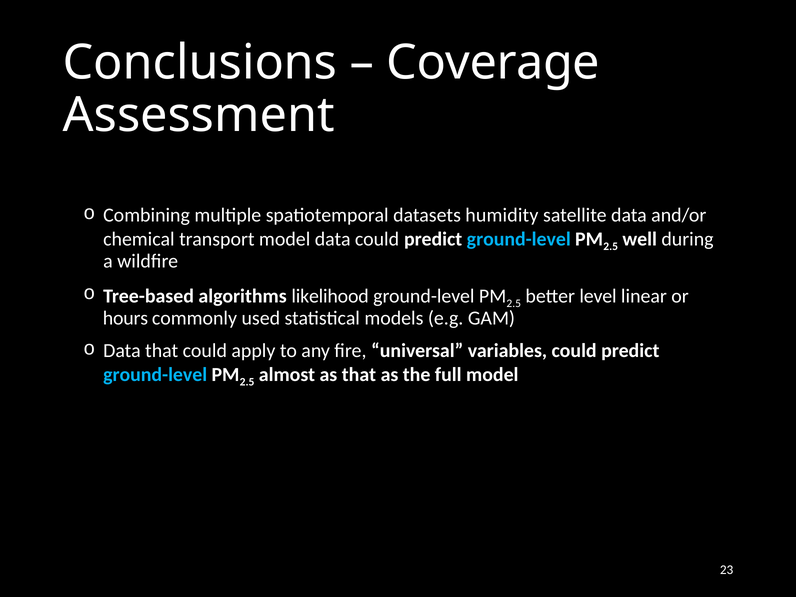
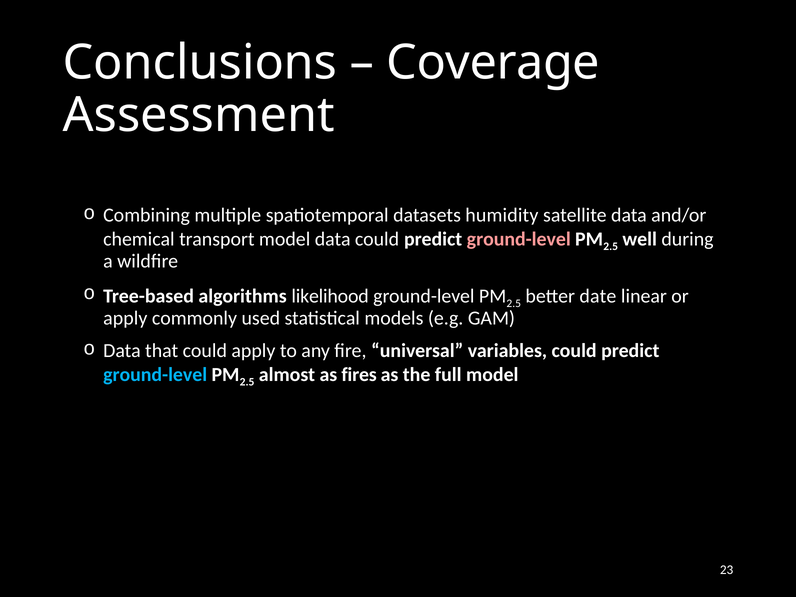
ground-level at (519, 239) colour: light blue -> pink
level: level -> date
hours at (125, 318): hours -> apply
as that: that -> fires
